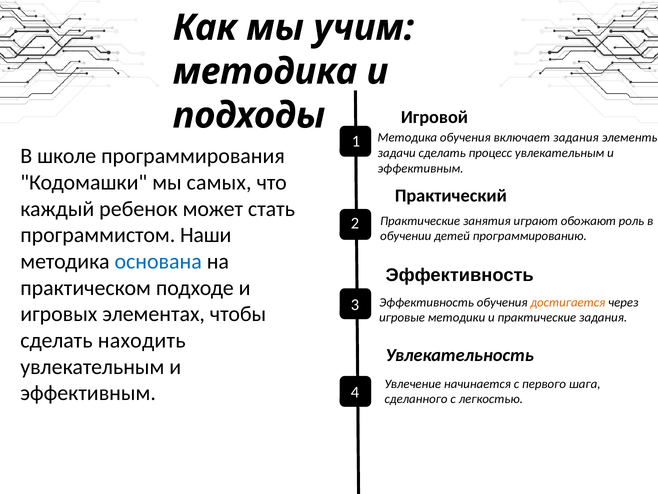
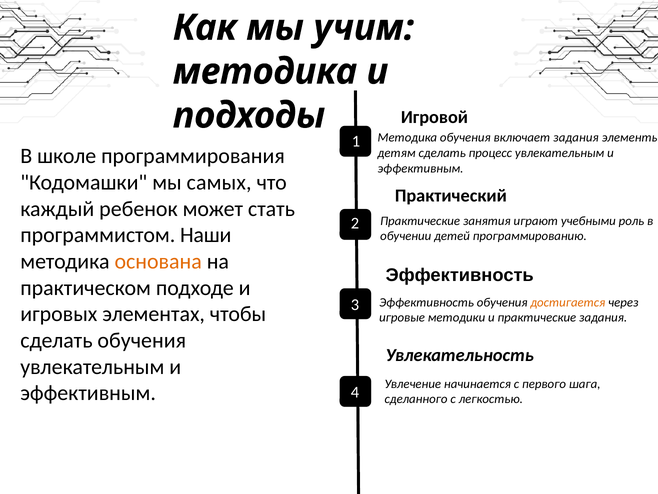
задачи: задачи -> детям
обожают: обожают -> учебными
основана colour: blue -> orange
сделать находить: находить -> обучения
